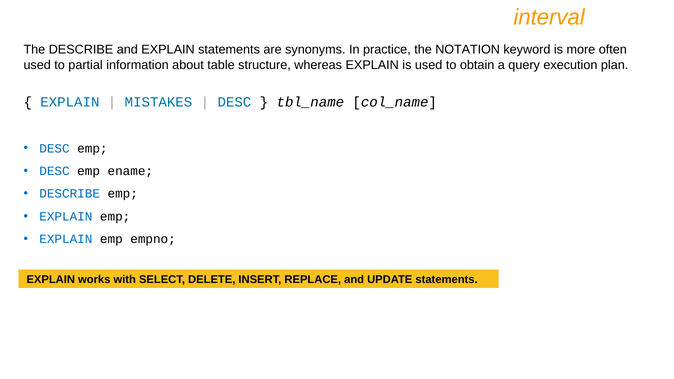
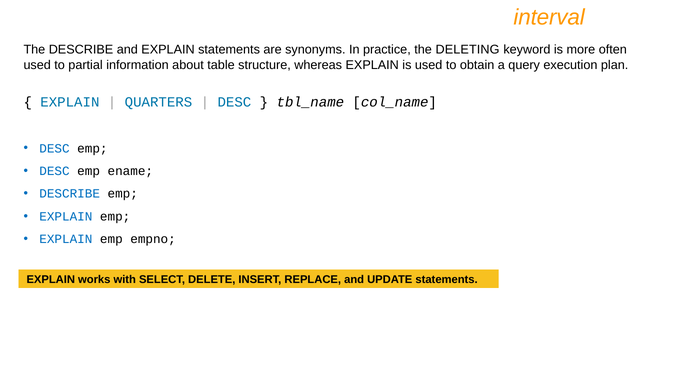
NOTATION: NOTATION -> DELETING
MISTAKES: MISTAKES -> QUARTERS
